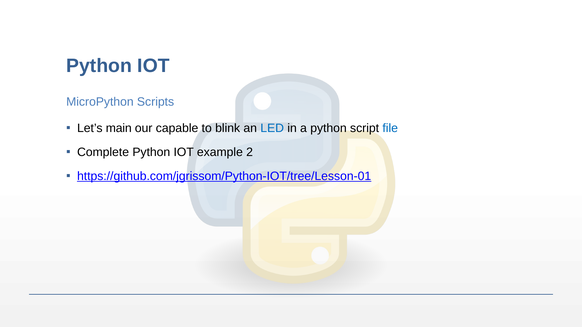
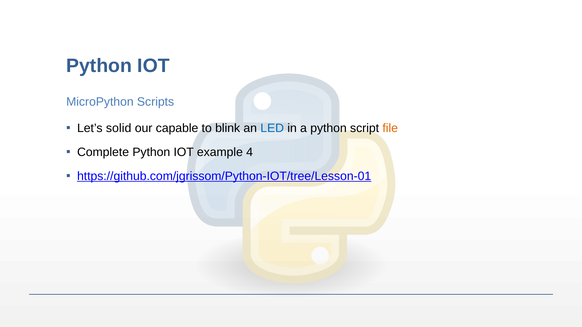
main: main -> solid
file colour: blue -> orange
2: 2 -> 4
